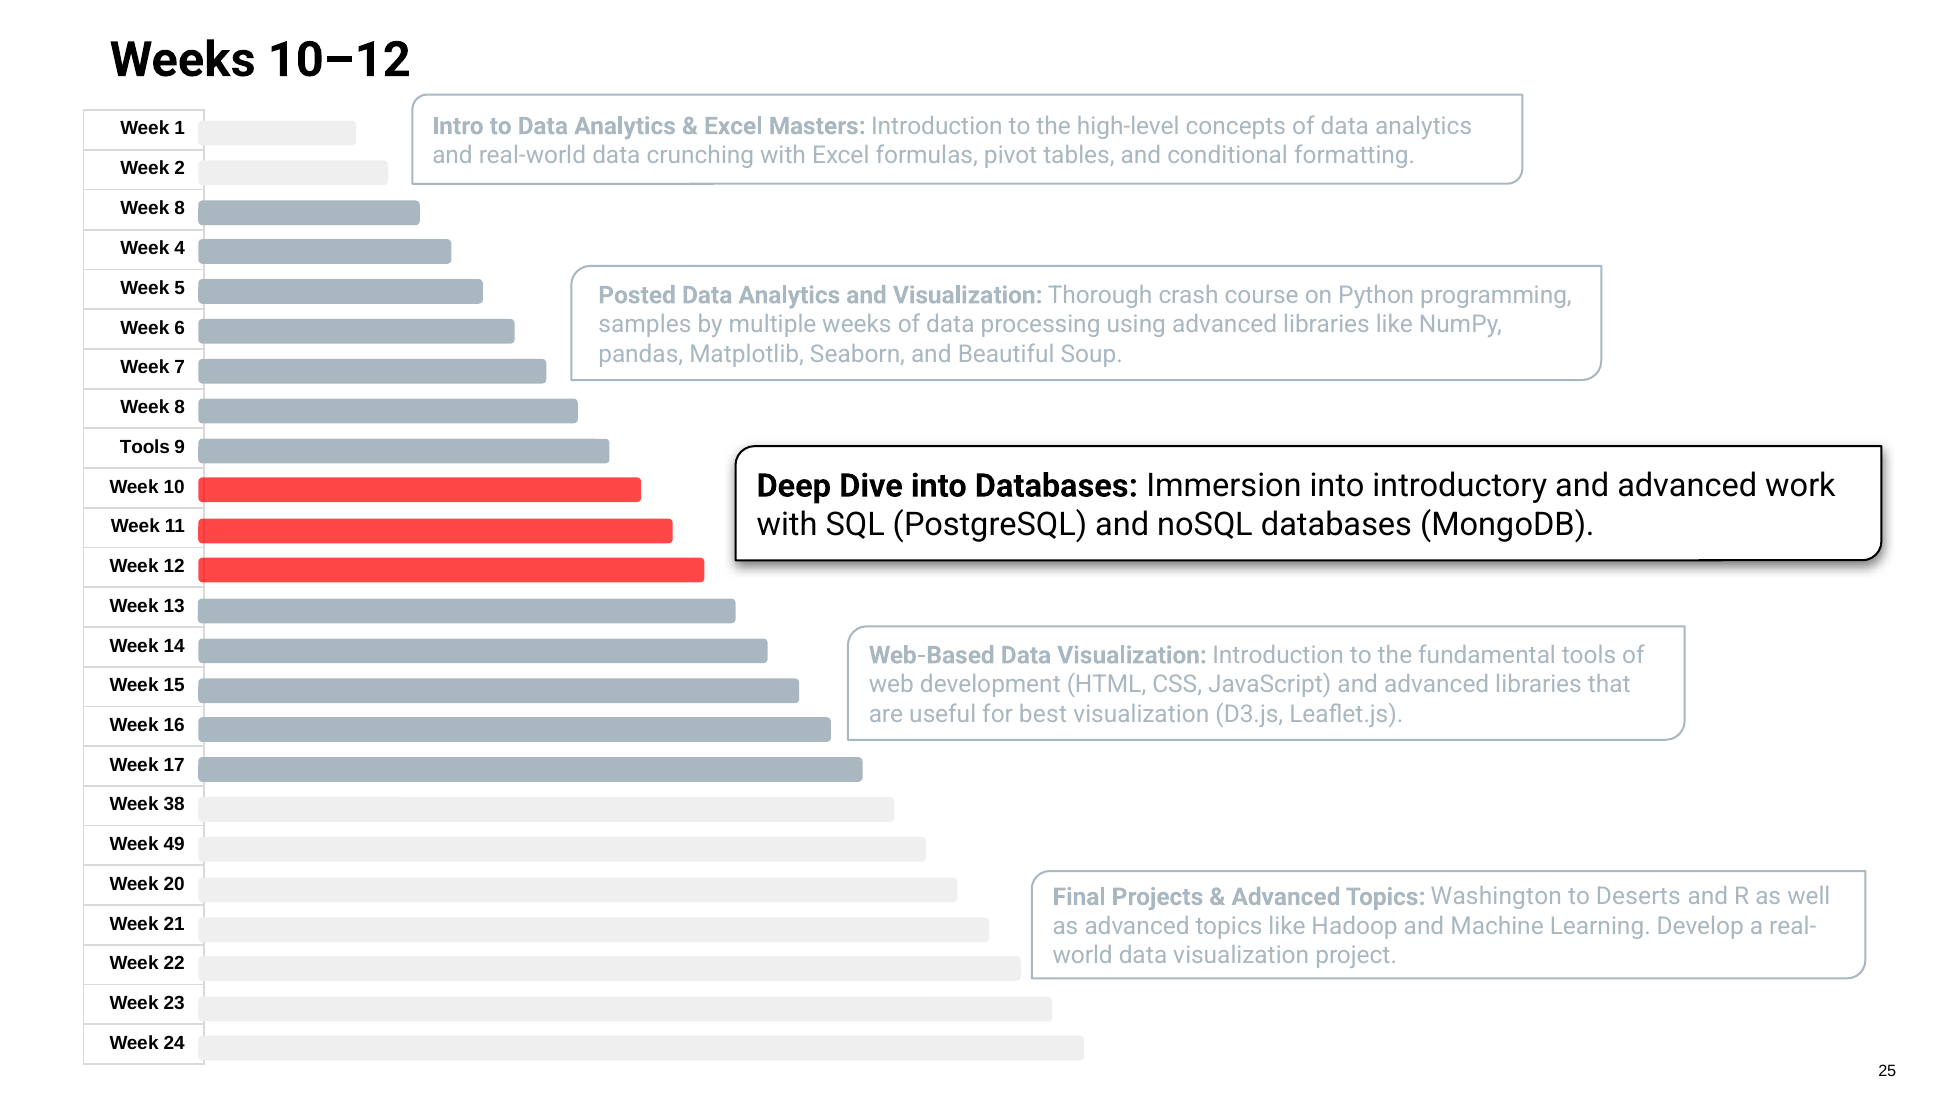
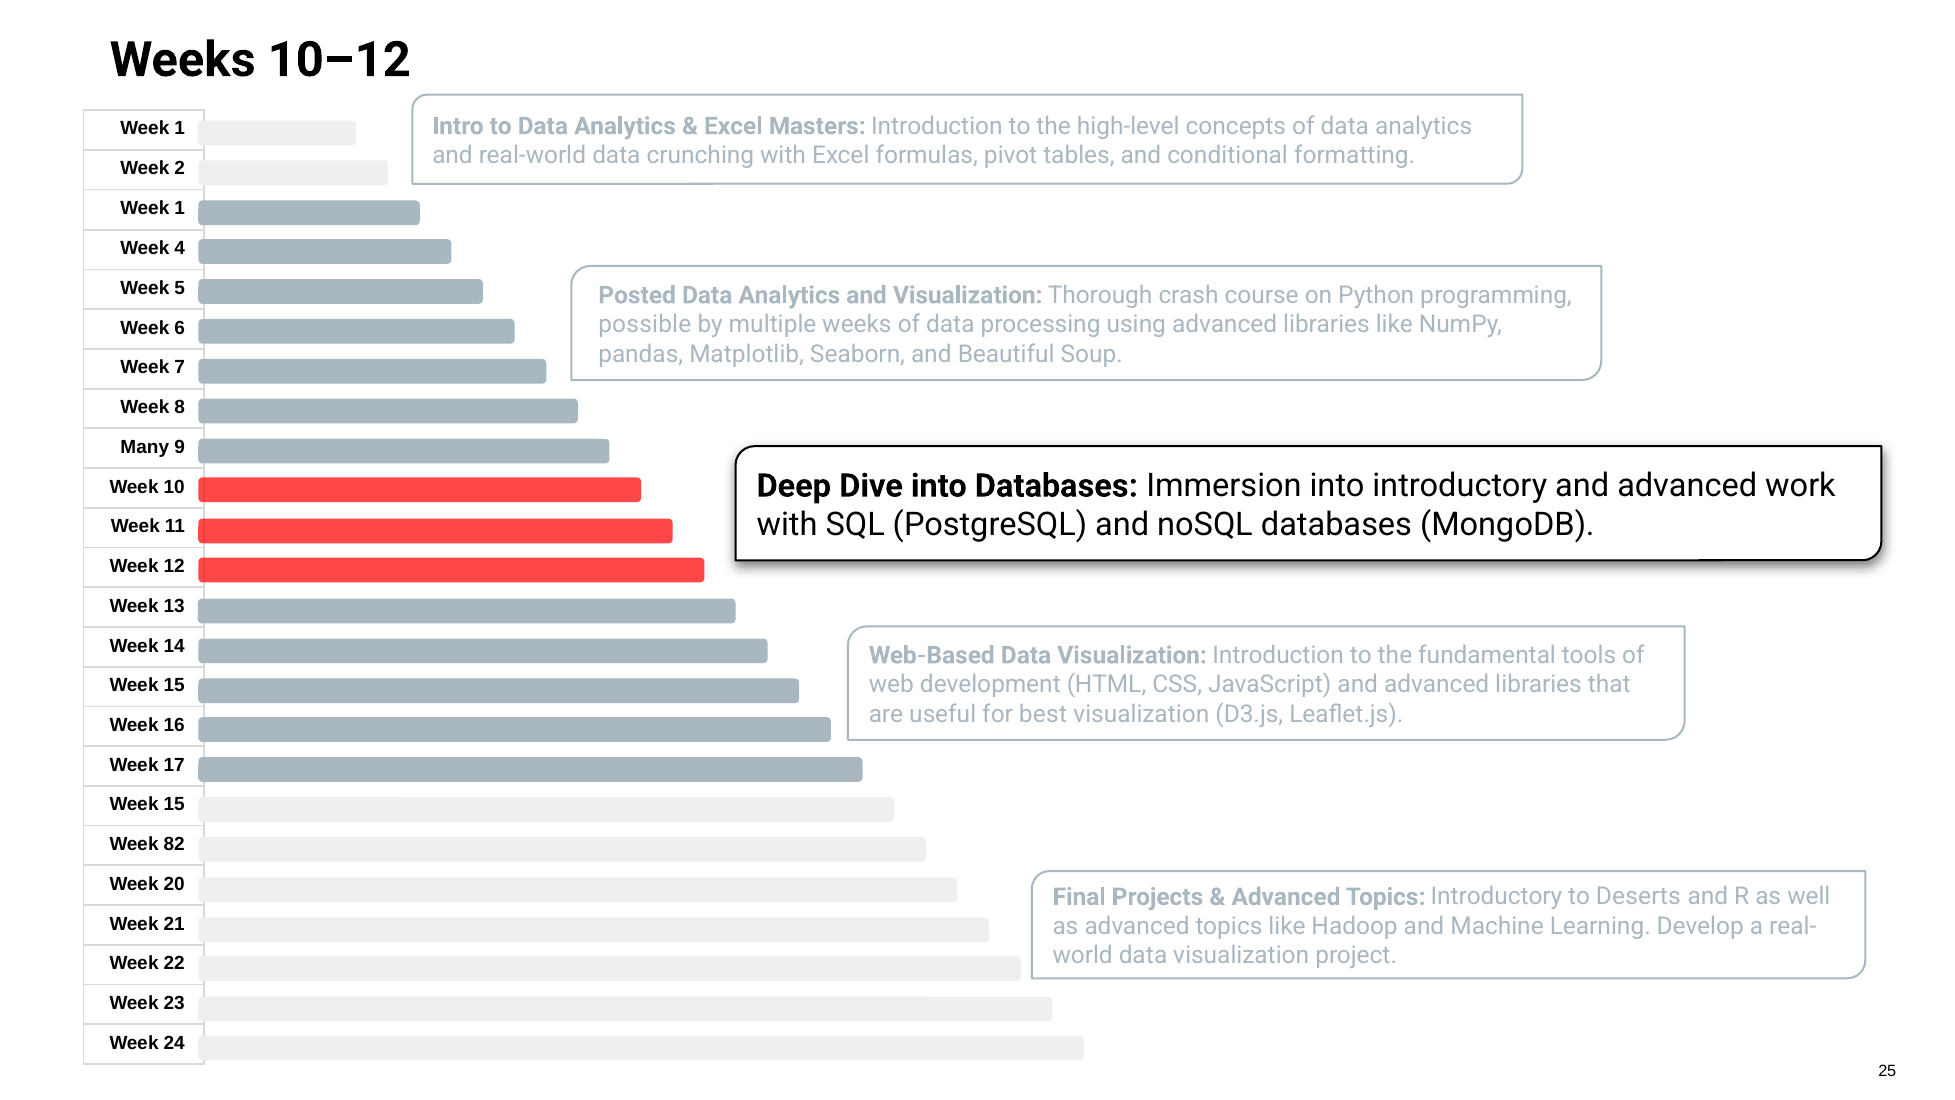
8 at (180, 208): 8 -> 1
samples: samples -> possible
Tools at (145, 447): Tools -> Many
38 at (174, 804): 38 -> 15
49: 49 -> 82
Topics Washington: Washington -> Introductory
